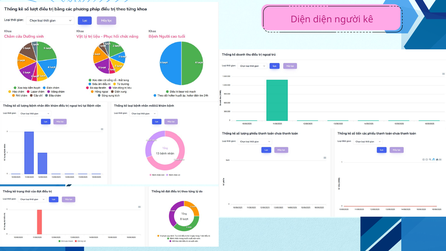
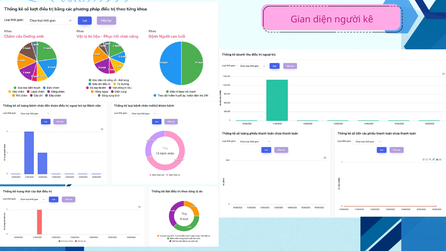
Diện at (301, 19): Diện -> Gian
